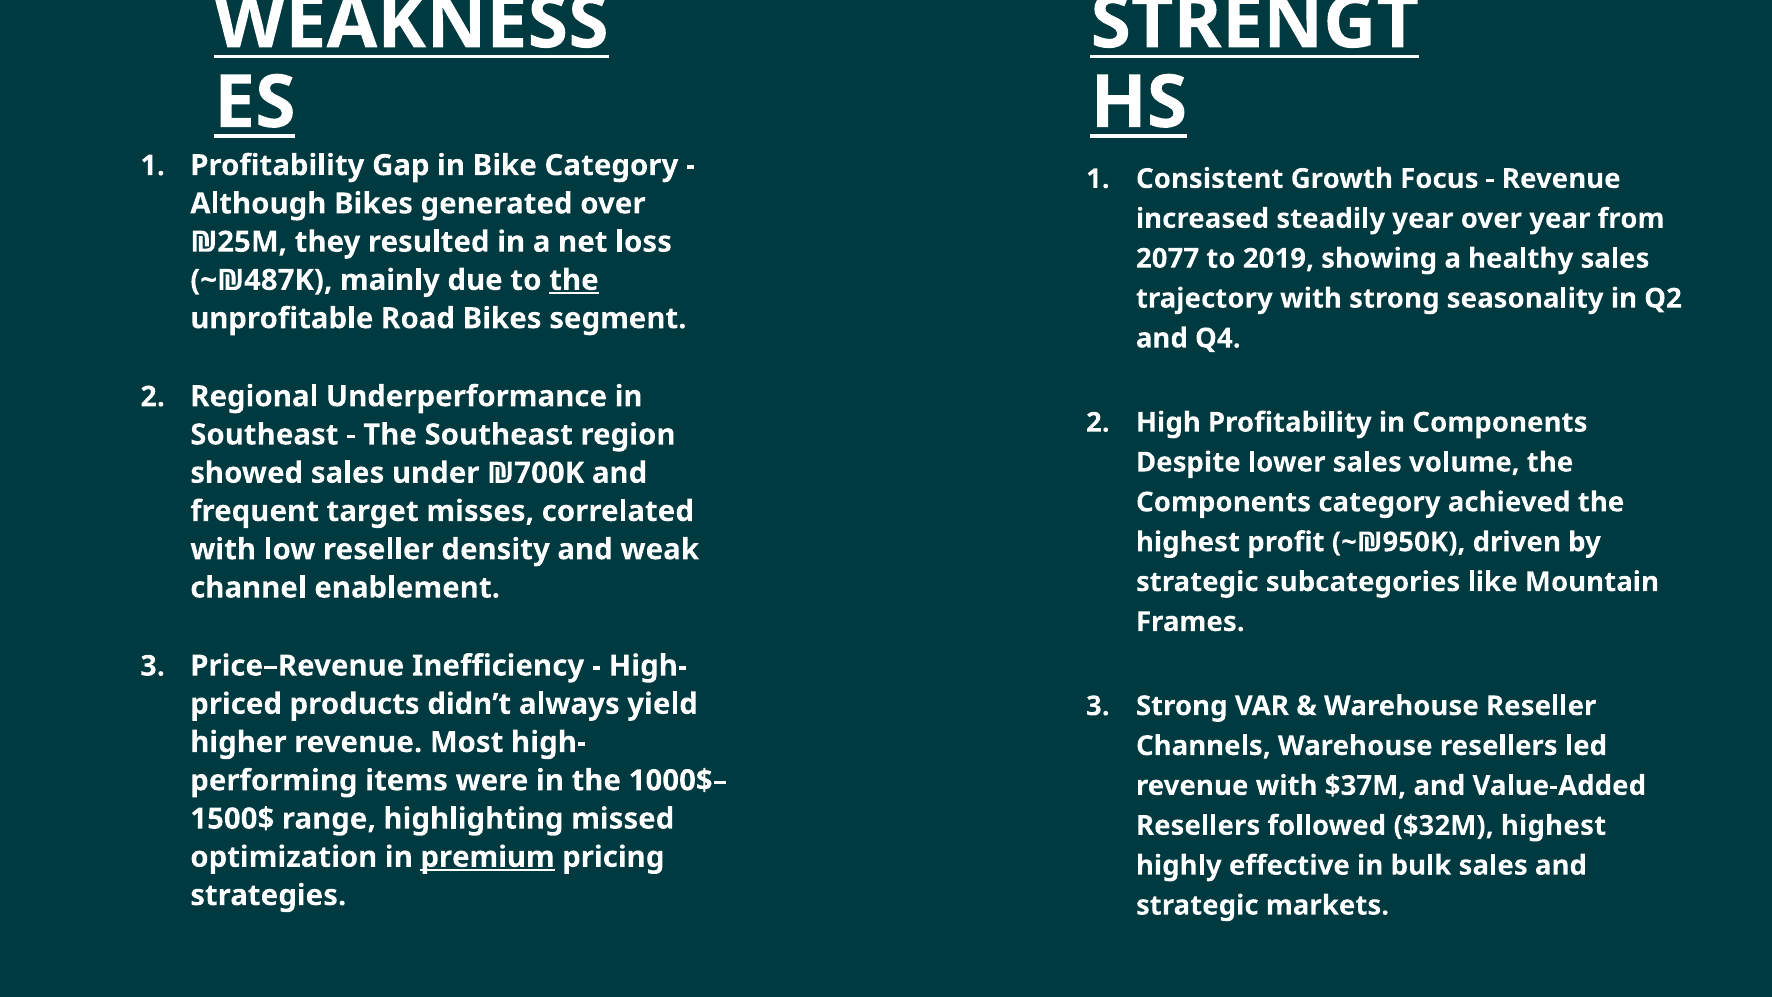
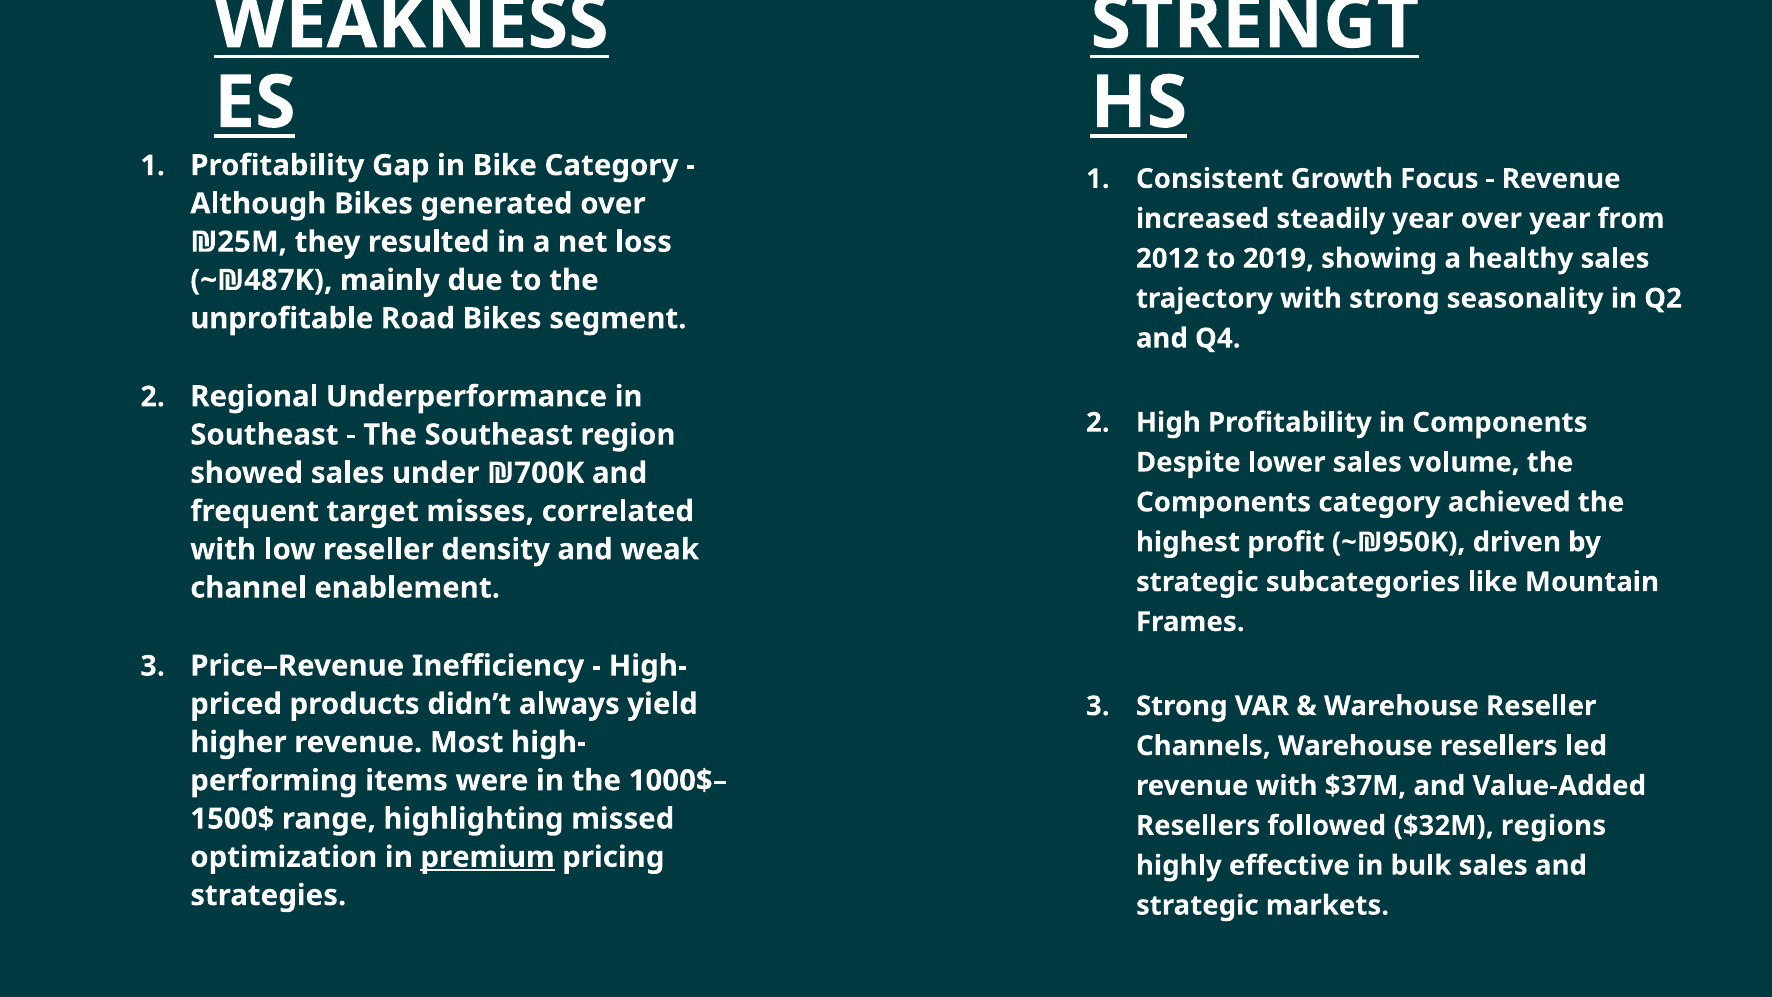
2077: 2077 -> 2012
the at (574, 280) underline: present -> none
$32M highest: highest -> regions
